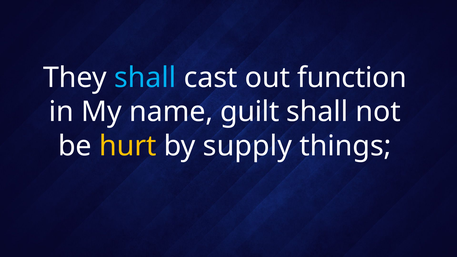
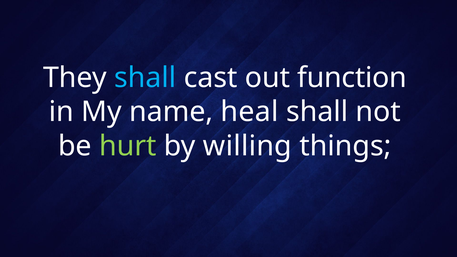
guilt: guilt -> heal
hurt colour: yellow -> light green
supply: supply -> willing
